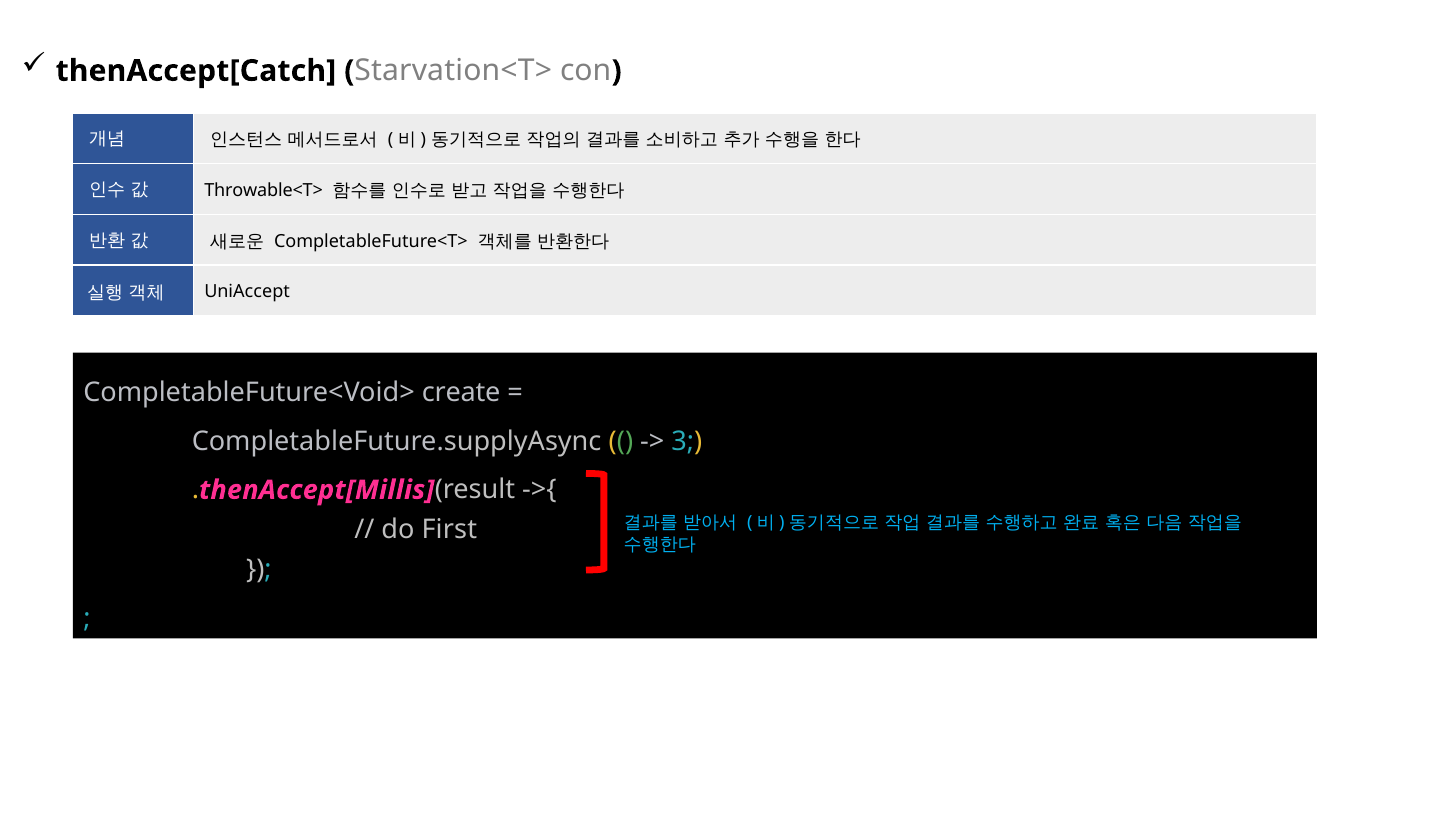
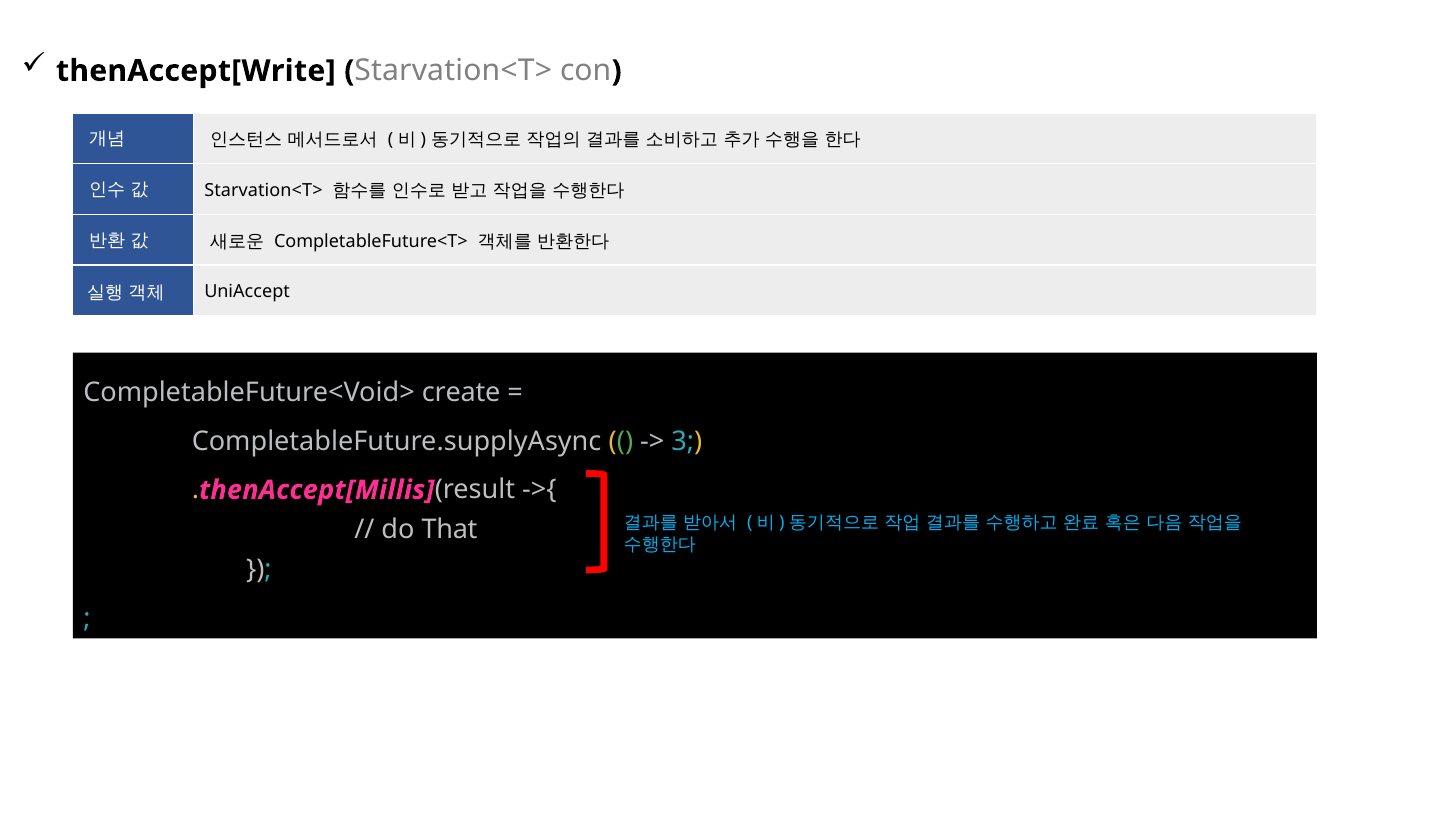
thenAccept[Catch: thenAccept[Catch -> thenAccept[Write
Throwable<T> at (264, 190): Throwable<T> -> Starvation<T>
First: First -> That
